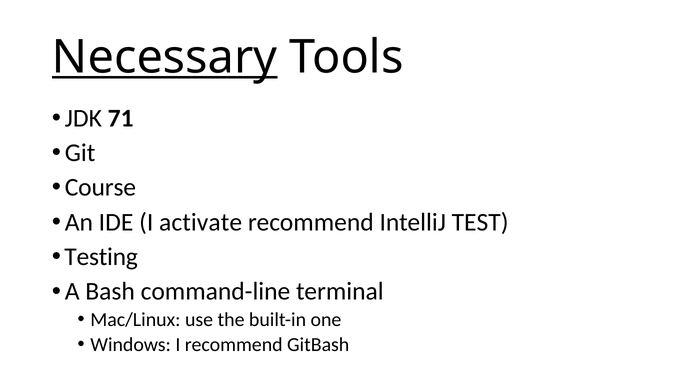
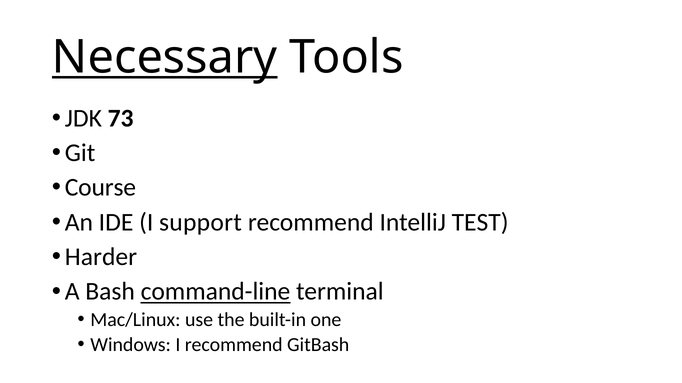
71: 71 -> 73
activate: activate -> support
Testing: Testing -> Harder
command-line underline: none -> present
